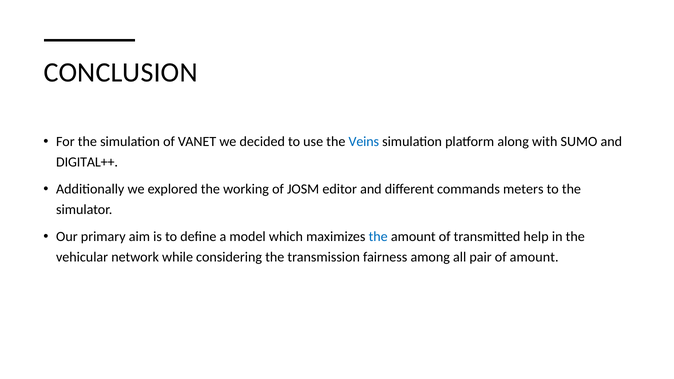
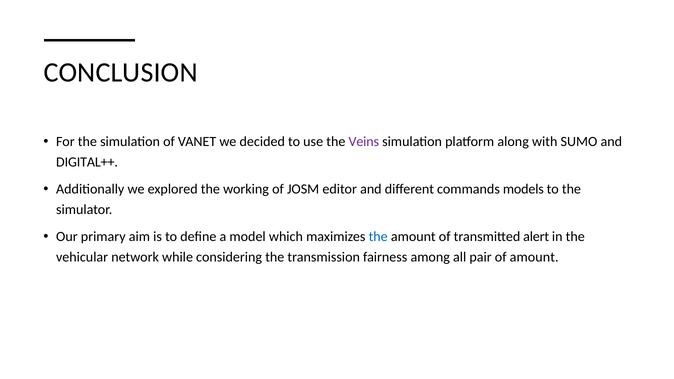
Veins colour: blue -> purple
meters: meters -> models
help: help -> alert
